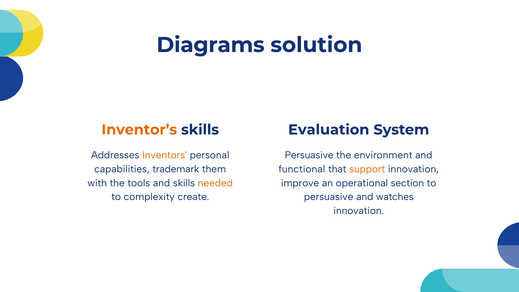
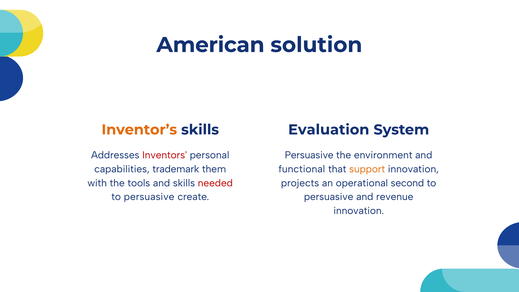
Diagrams: Diagrams -> American
Inventors colour: orange -> red
needed colour: orange -> red
improve: improve -> projects
section: section -> second
complexity at (149, 197): complexity -> persuasive
watches: watches -> revenue
